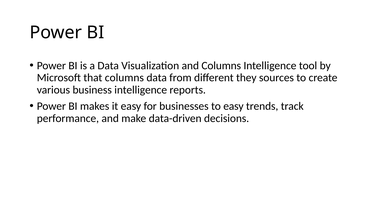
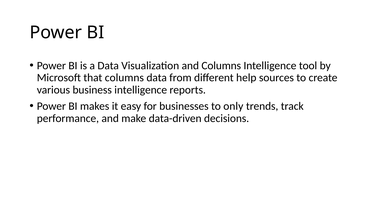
they: they -> help
to easy: easy -> only
